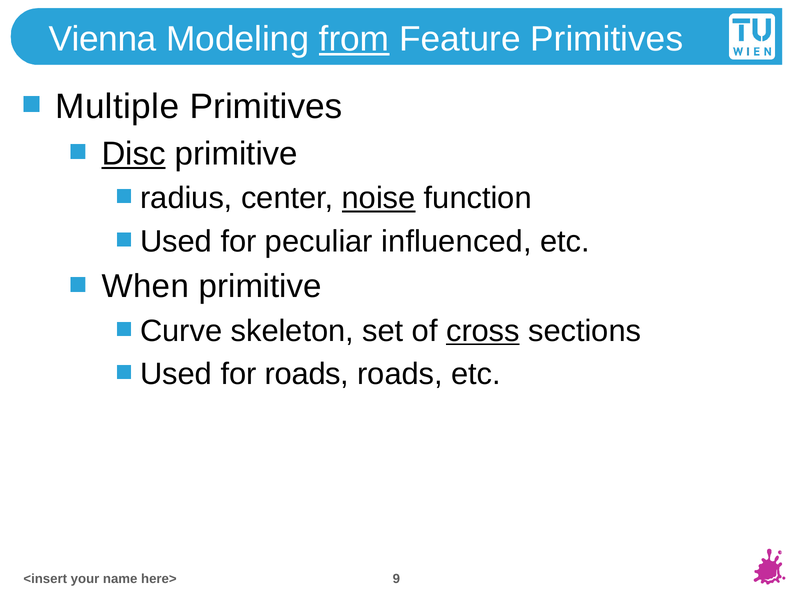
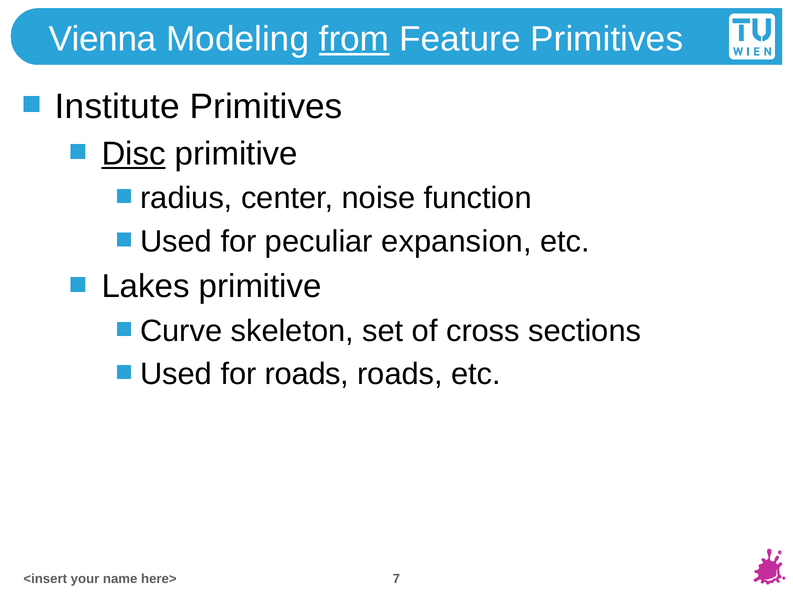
Multiple: Multiple -> Institute
noise underline: present -> none
influenced: influenced -> expansion
When: When -> Lakes
cross underline: present -> none
9: 9 -> 7
